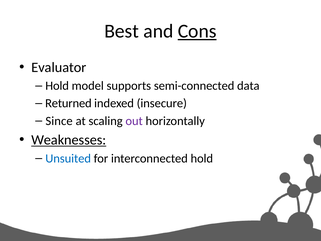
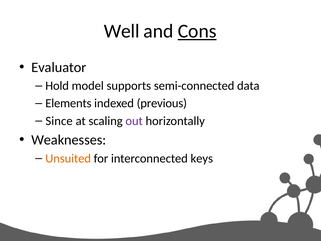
Best: Best -> Well
Returned: Returned -> Elements
insecure: insecure -> previous
Weaknesses underline: present -> none
Unsuited colour: blue -> orange
interconnected hold: hold -> keys
